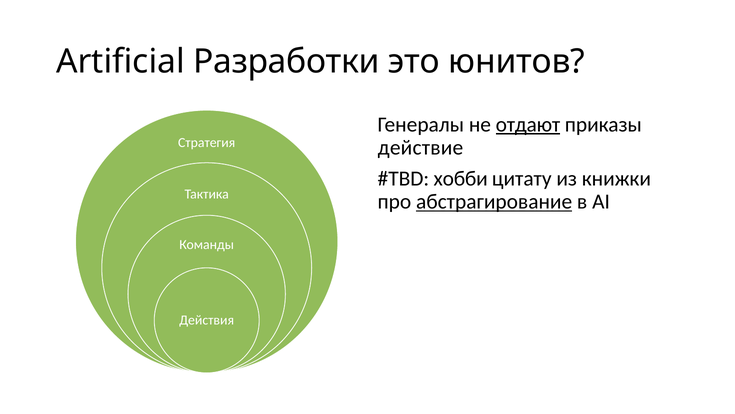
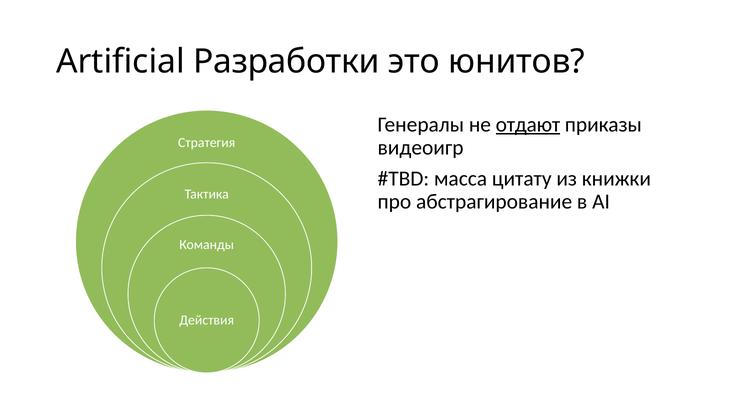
действие: действие -> видеоигр
хобби: хобби -> масса
абстрагирование underline: present -> none
